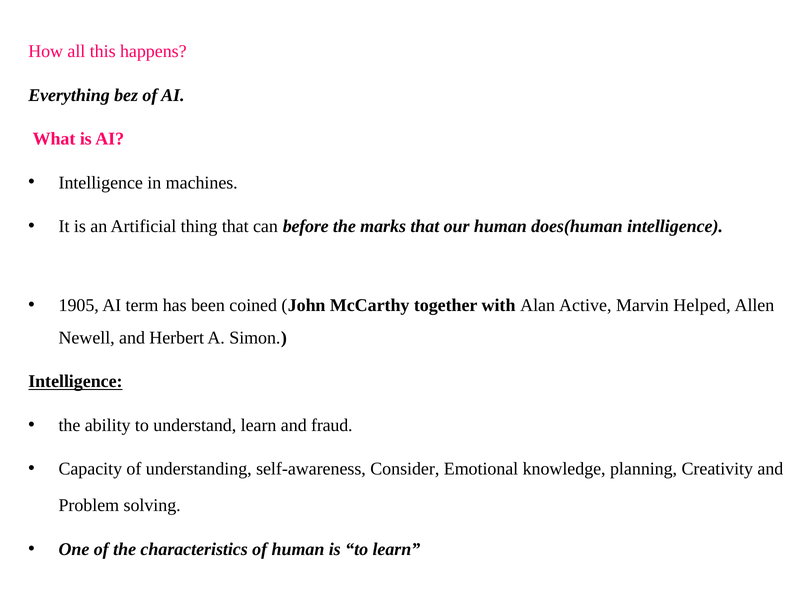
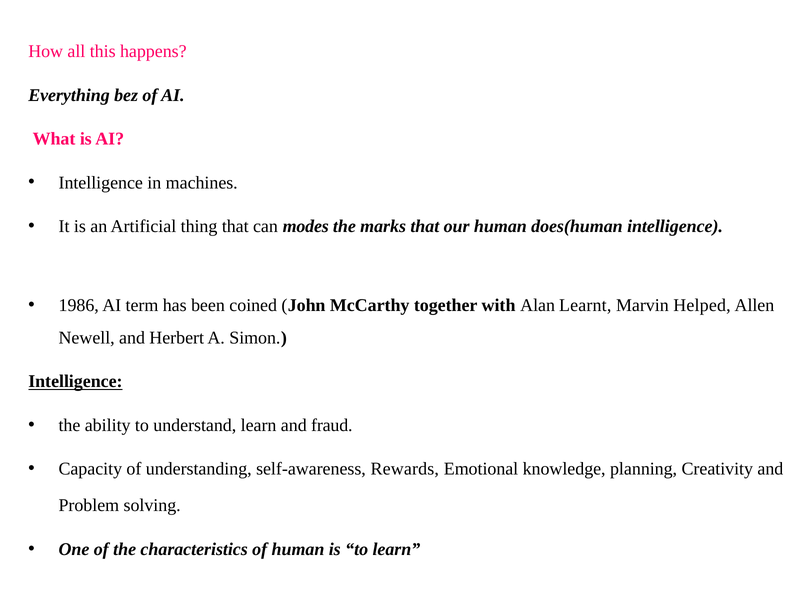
before: before -> modes
1905: 1905 -> 1986
Active: Active -> Learnt
Consider: Consider -> Rewards
